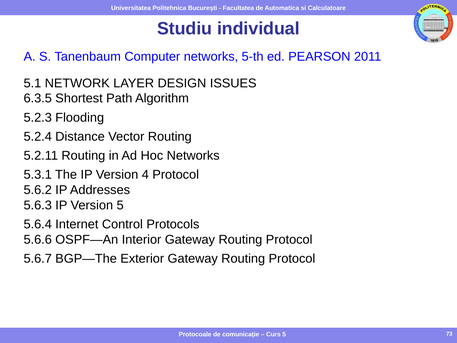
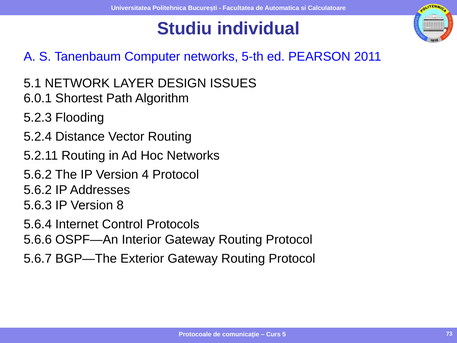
6.3.5: 6.3.5 -> 6.0.1
5.3.1 at (38, 175): 5.3.1 -> 5.6.2
Version 5: 5 -> 8
